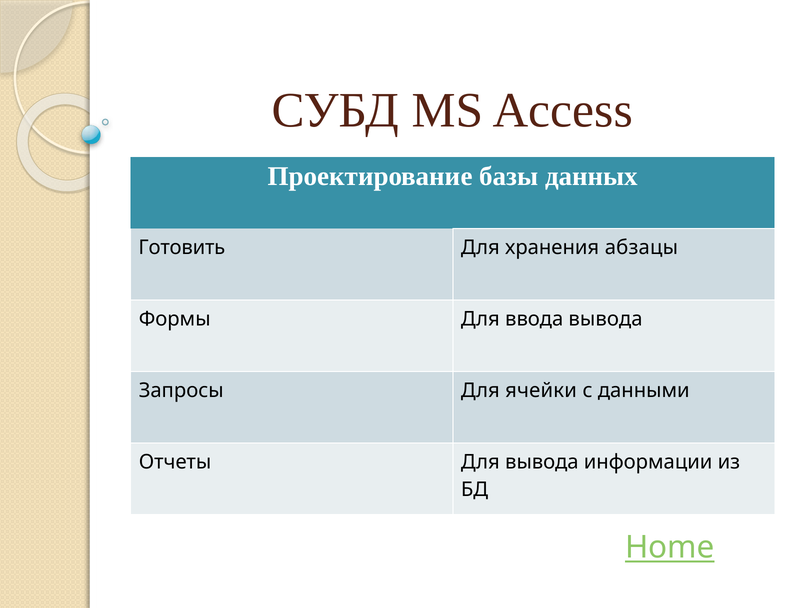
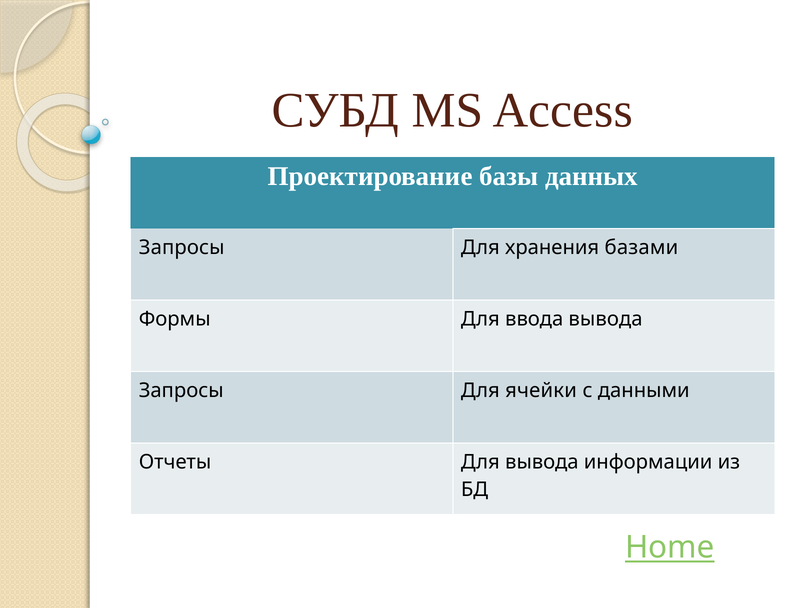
Готовить at (182, 247): Готовить -> Запросы
абзацы: абзацы -> базами
